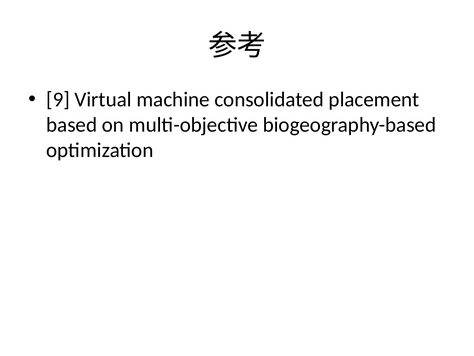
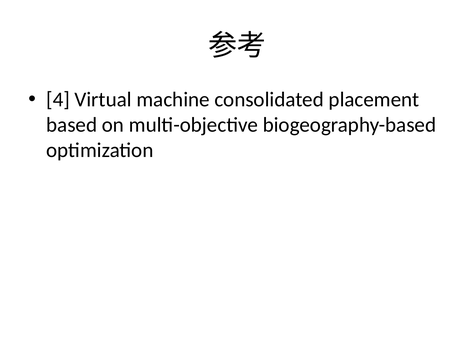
9: 9 -> 4
